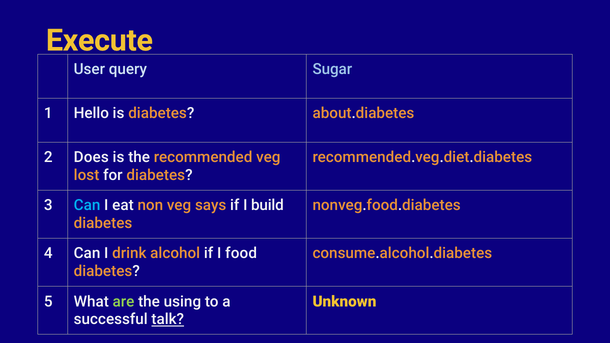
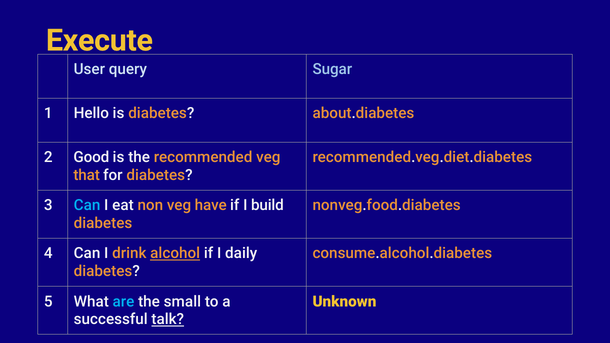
Does: Does -> Good
lost: lost -> that
says: says -> have
alcohol underline: none -> present
food: food -> daily
are colour: light green -> light blue
using: using -> small
